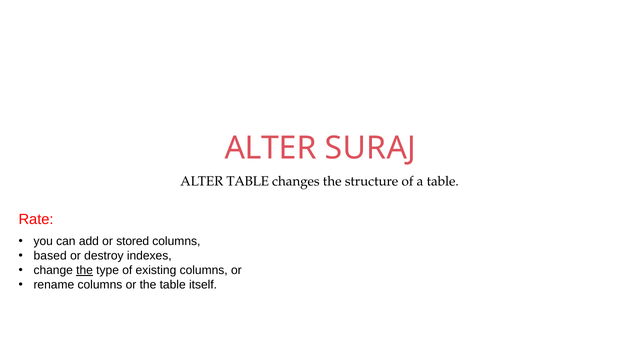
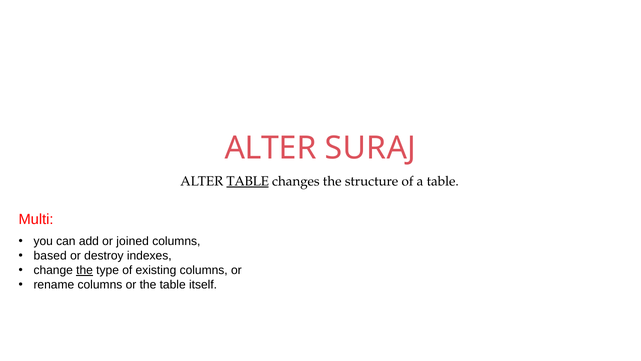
TABLE at (248, 181) underline: none -> present
Rate: Rate -> Multi
stored: stored -> joined
